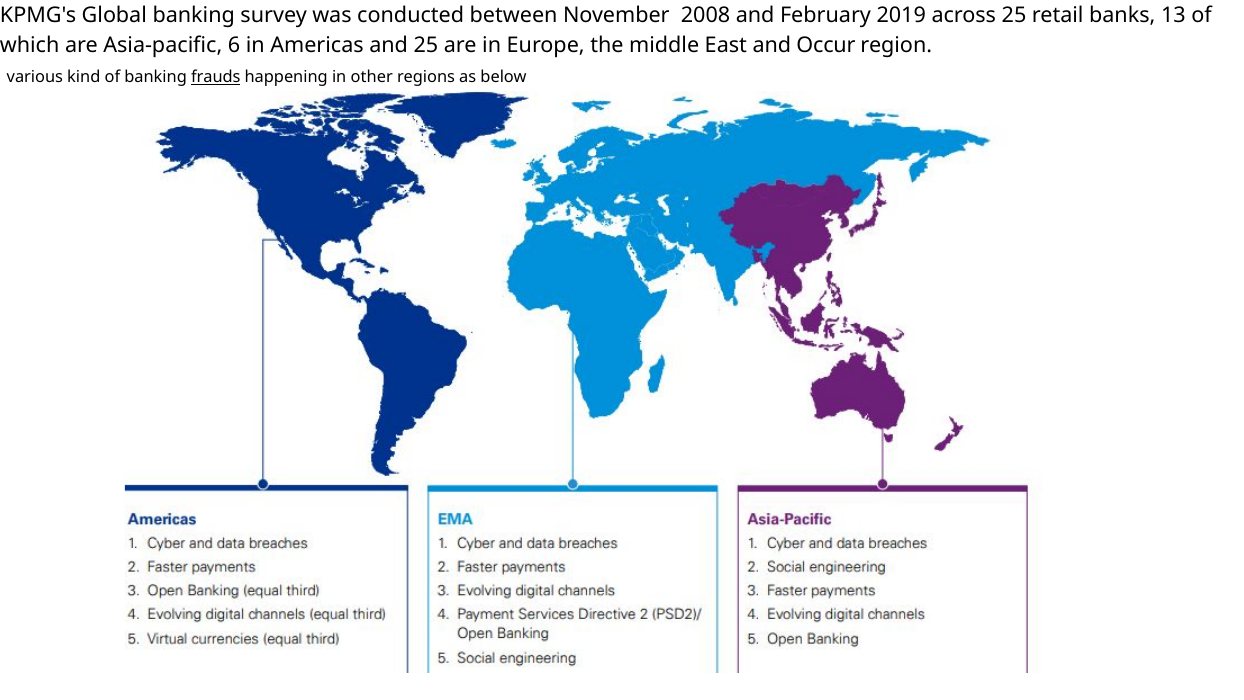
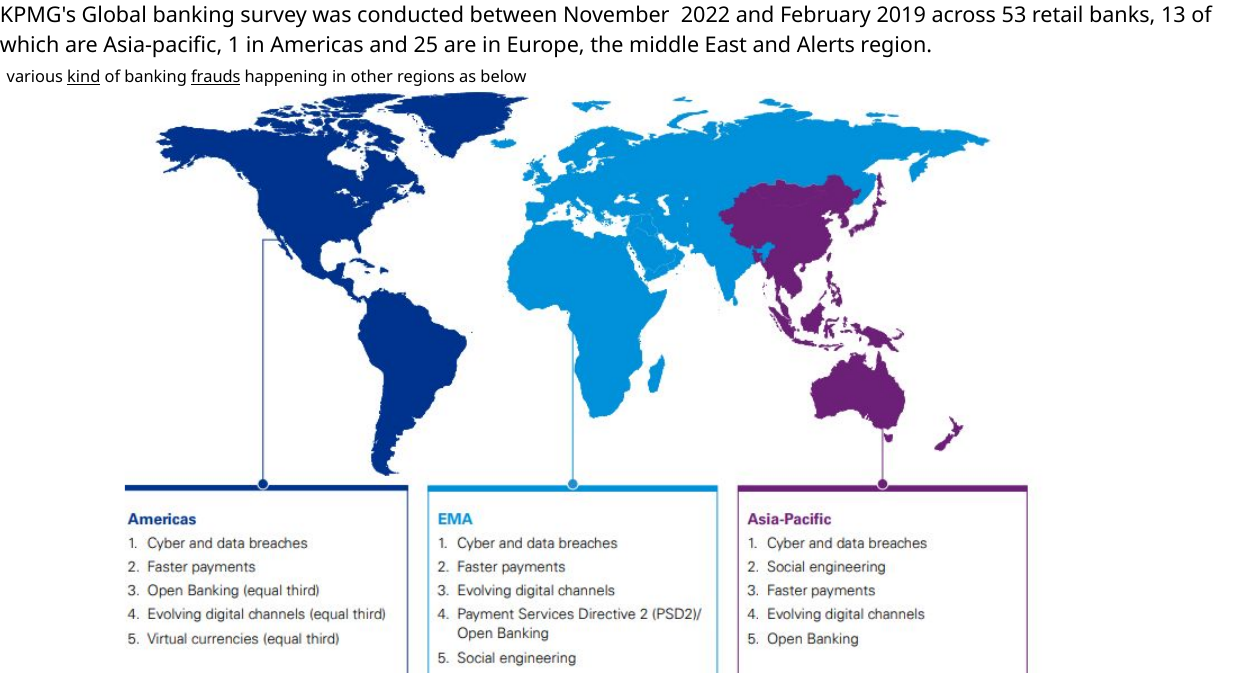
2008: 2008 -> 2022
across 25: 25 -> 53
6: 6 -> 1
Occur: Occur -> Alerts
kind underline: none -> present
